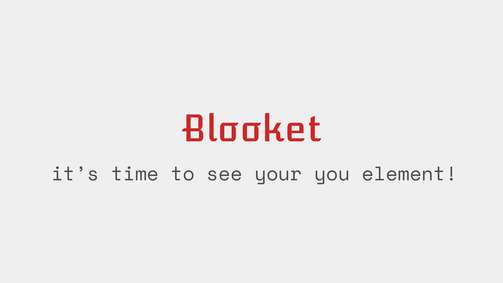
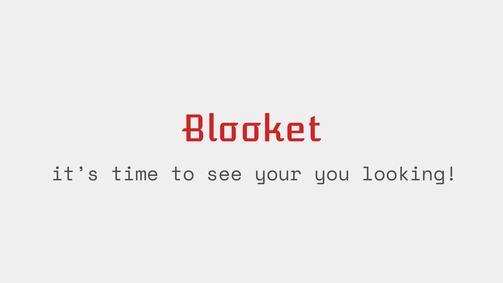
element: element -> looking
